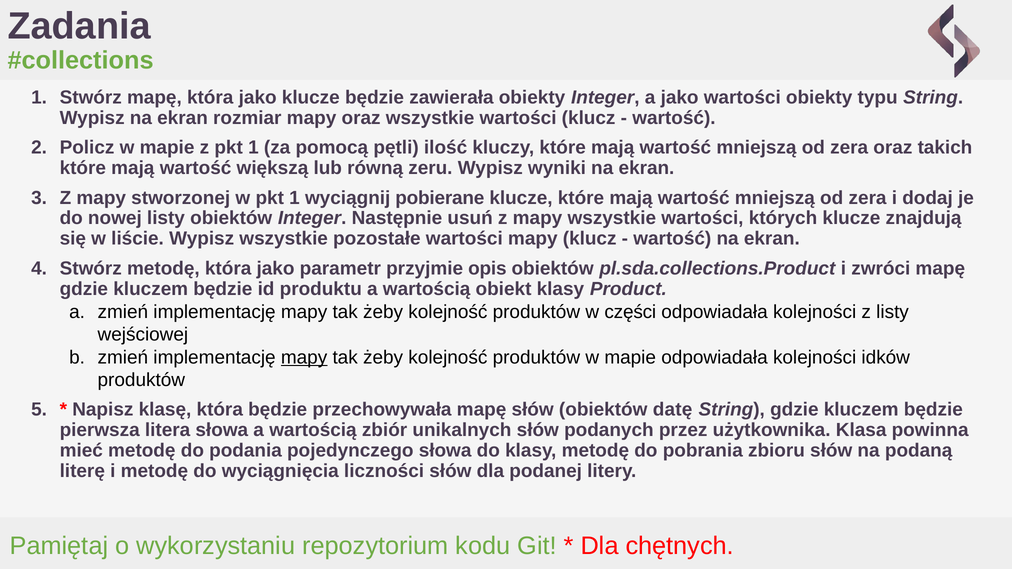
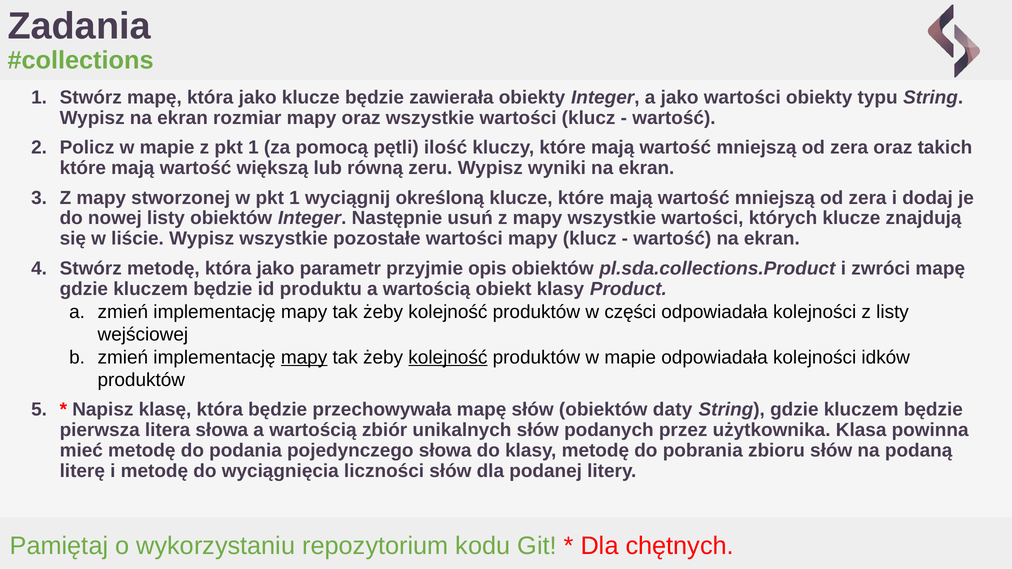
pobierane: pobierane -> określoną
kolejność at (448, 358) underline: none -> present
datę: datę -> daty
